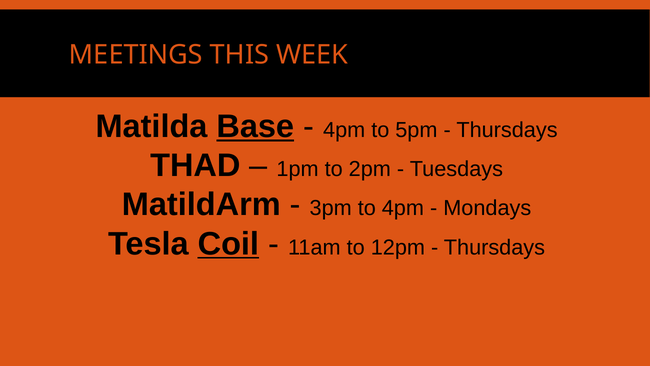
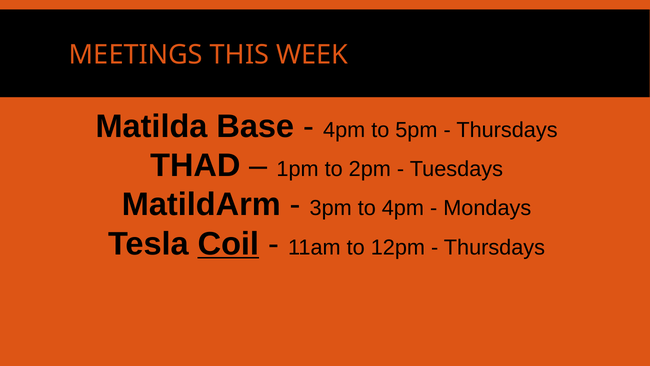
Base underline: present -> none
